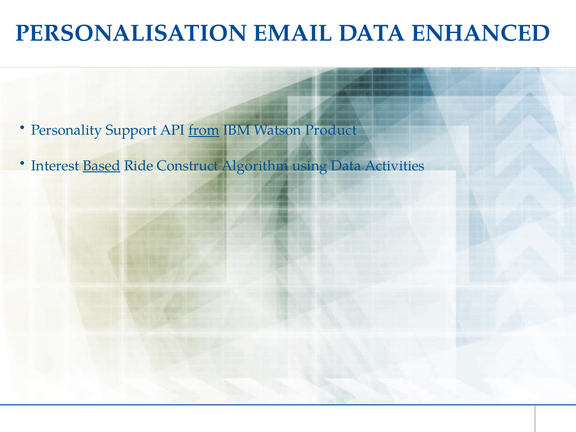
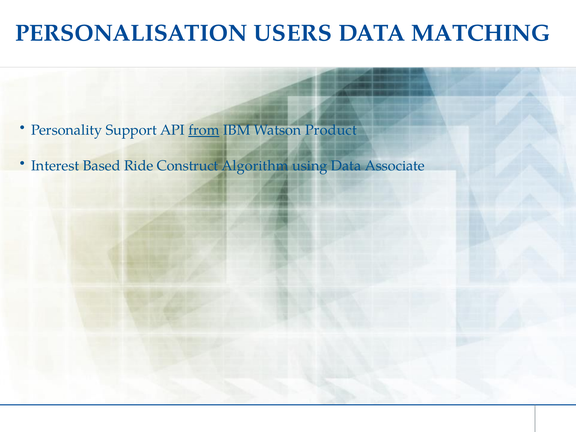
EMAIL: EMAIL -> USERS
ENHANCED: ENHANCED -> MATCHING
Based underline: present -> none
Activities: Activities -> Associate
